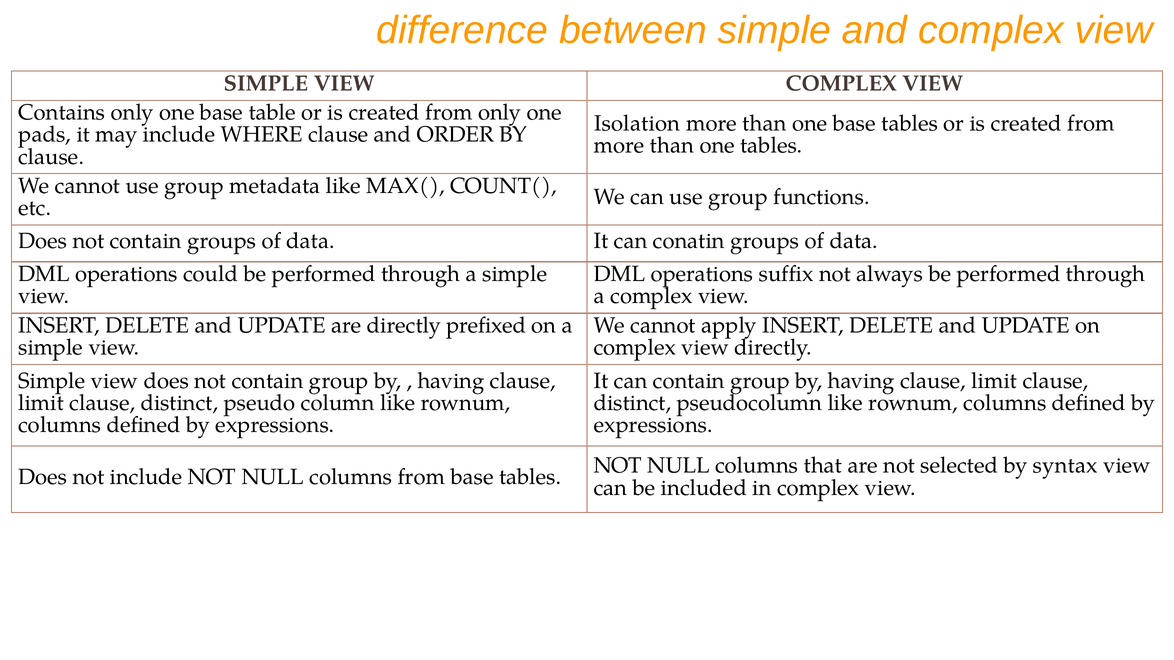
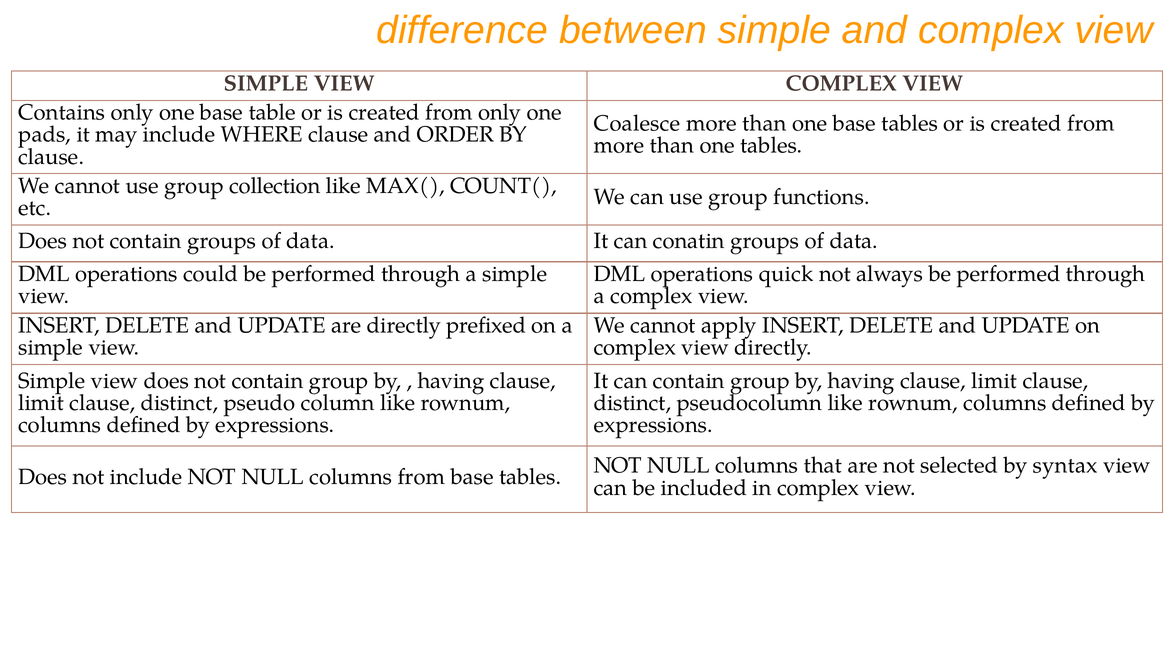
Isolation: Isolation -> Coalesce
metadata: metadata -> collection
suffix: suffix -> quick
